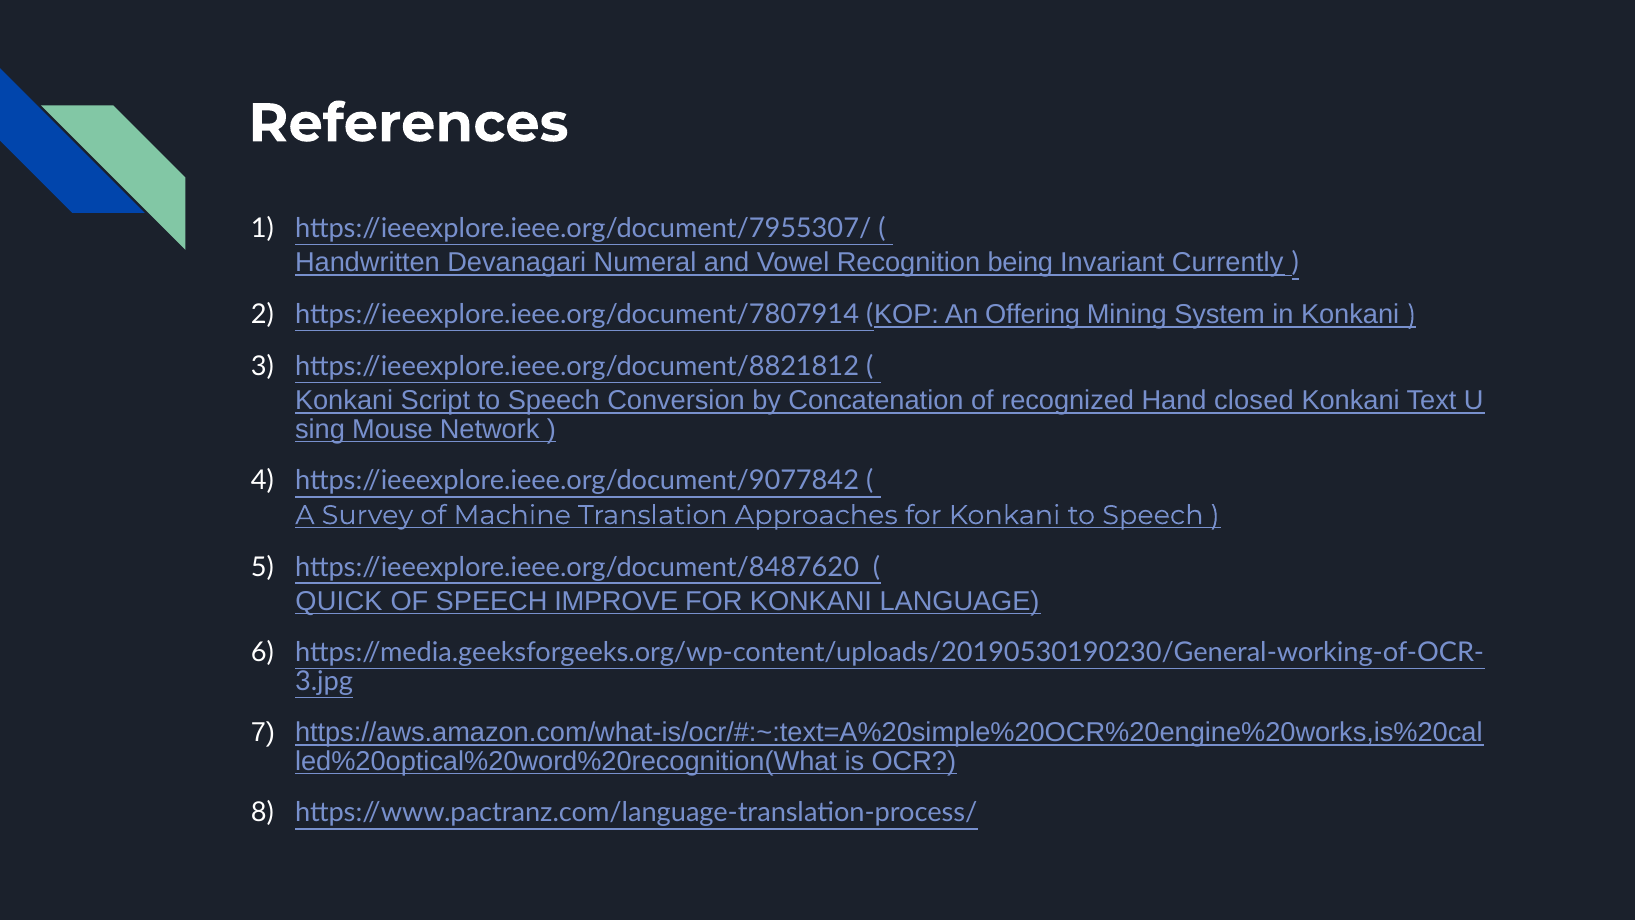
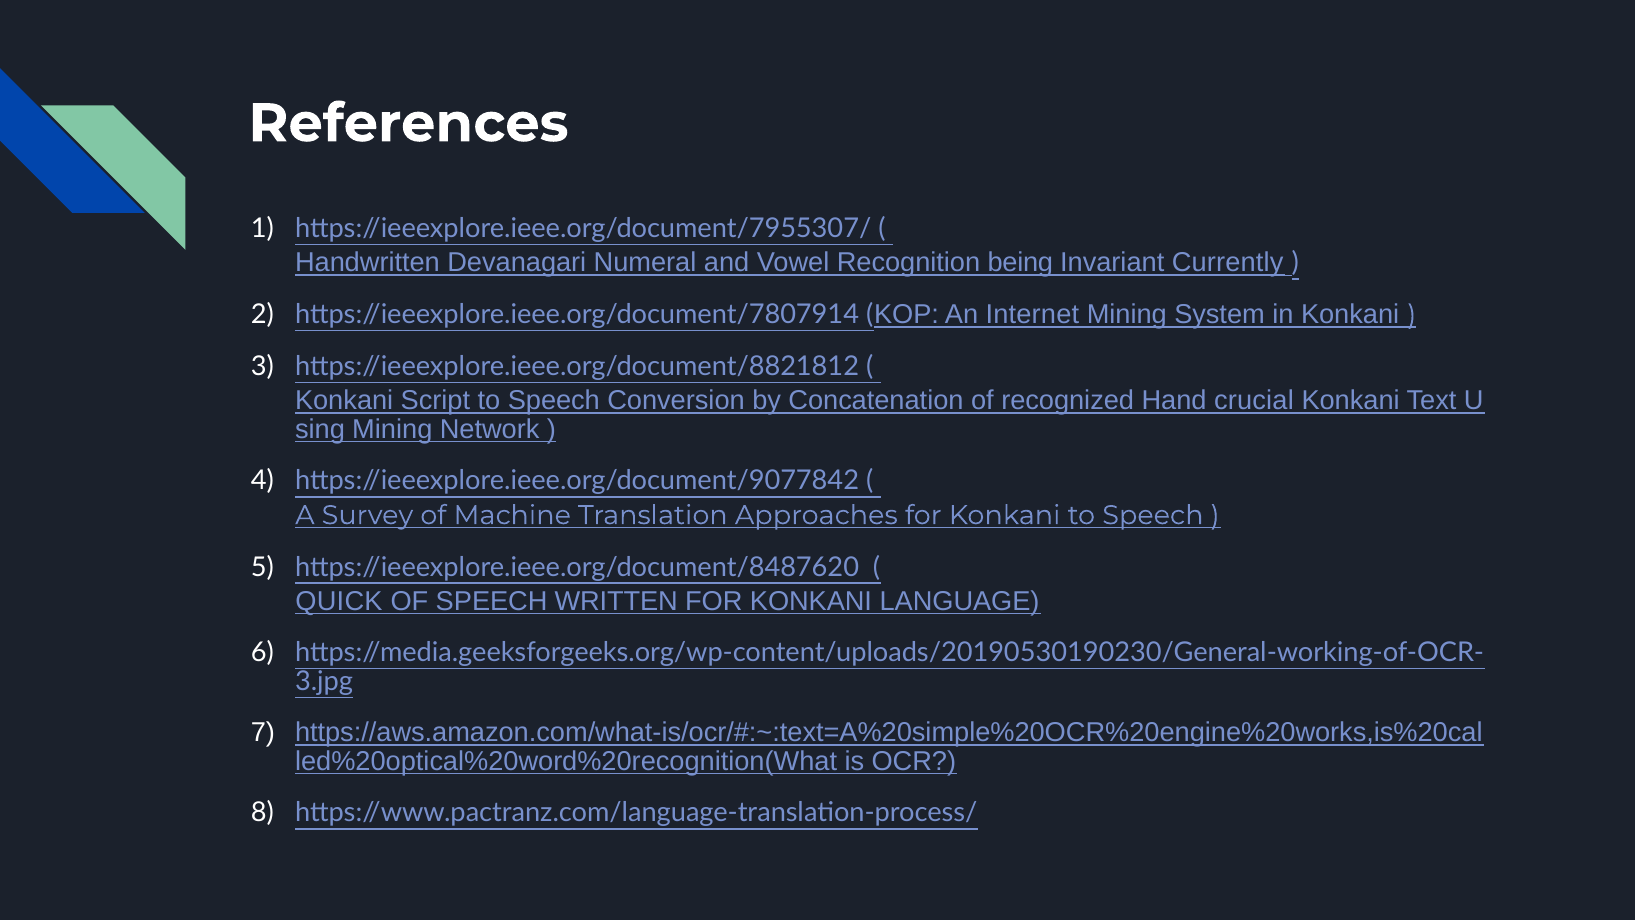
Offering: Offering -> Internet
closed: closed -> crucial
Mouse at (392, 429): Mouse -> Mining
IMPROVE: IMPROVE -> WRITTEN
